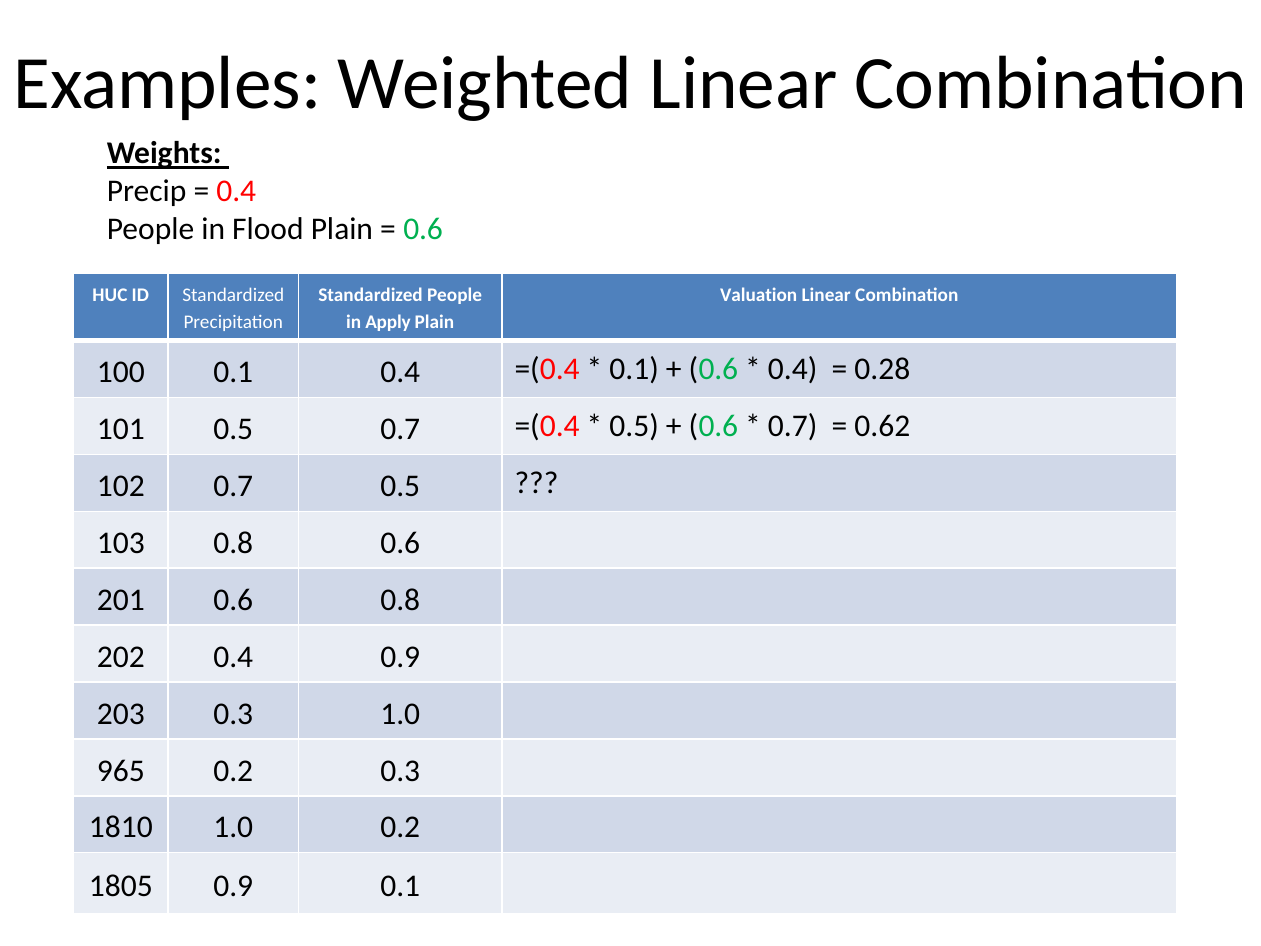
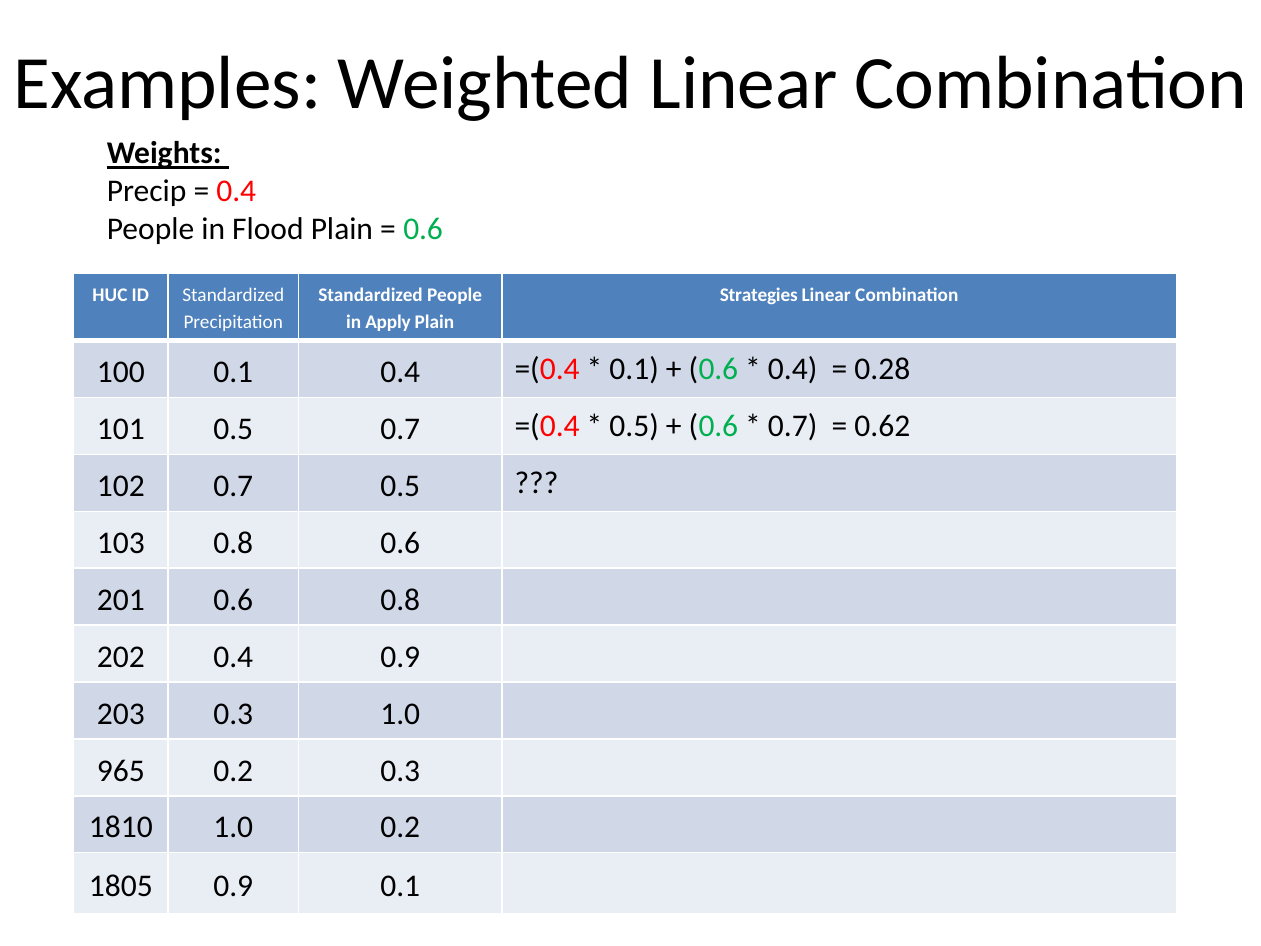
Valuation: Valuation -> Strategies
